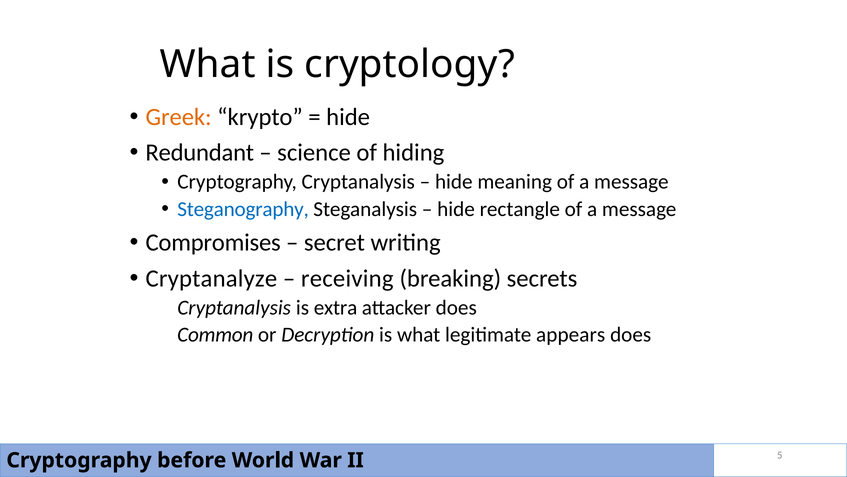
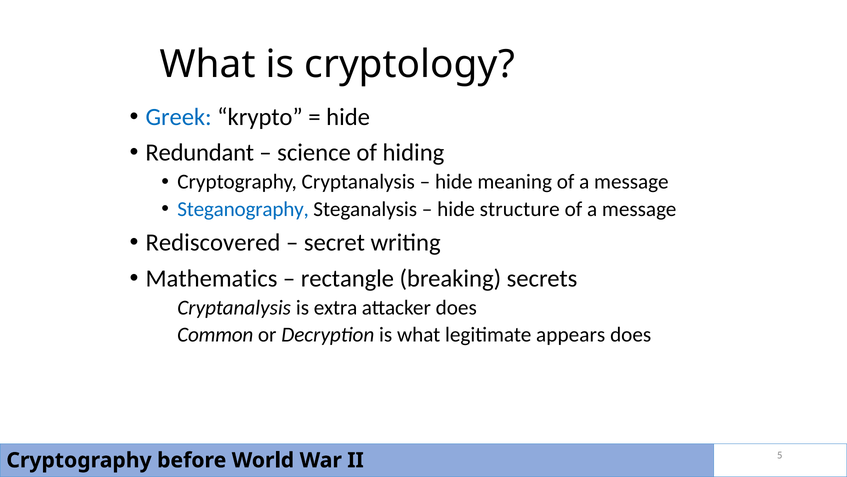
Greek colour: orange -> blue
rectangle: rectangle -> structure
Compromises: Compromises -> Rediscovered
Cryptanalyze: Cryptanalyze -> Mathematics
receiving: receiving -> rectangle
